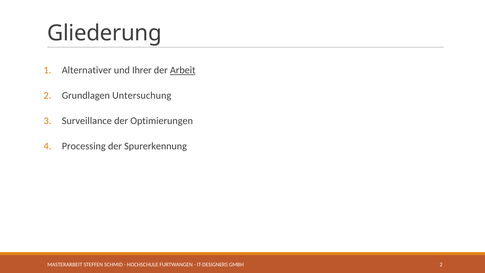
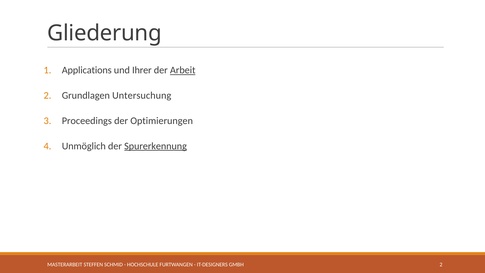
Alternativer: Alternativer -> Applications
Surveillance: Surveillance -> Proceedings
Processing: Processing -> Unmöglich
Spurerkennung underline: none -> present
